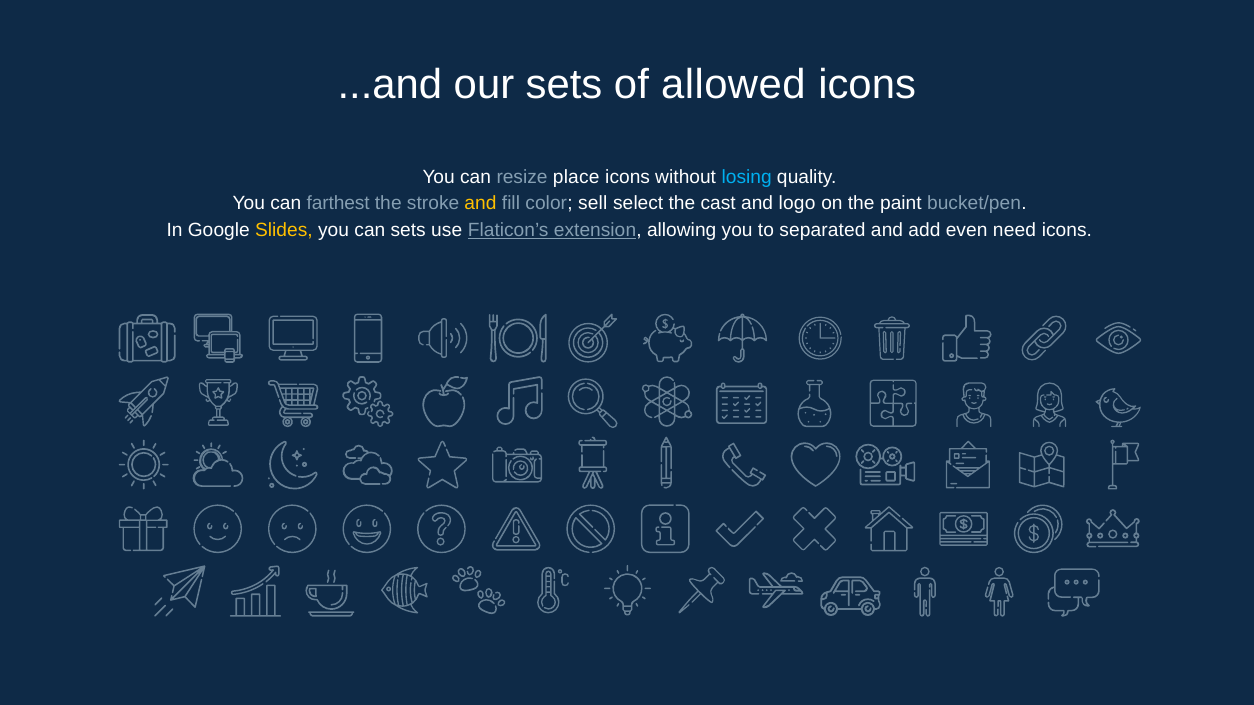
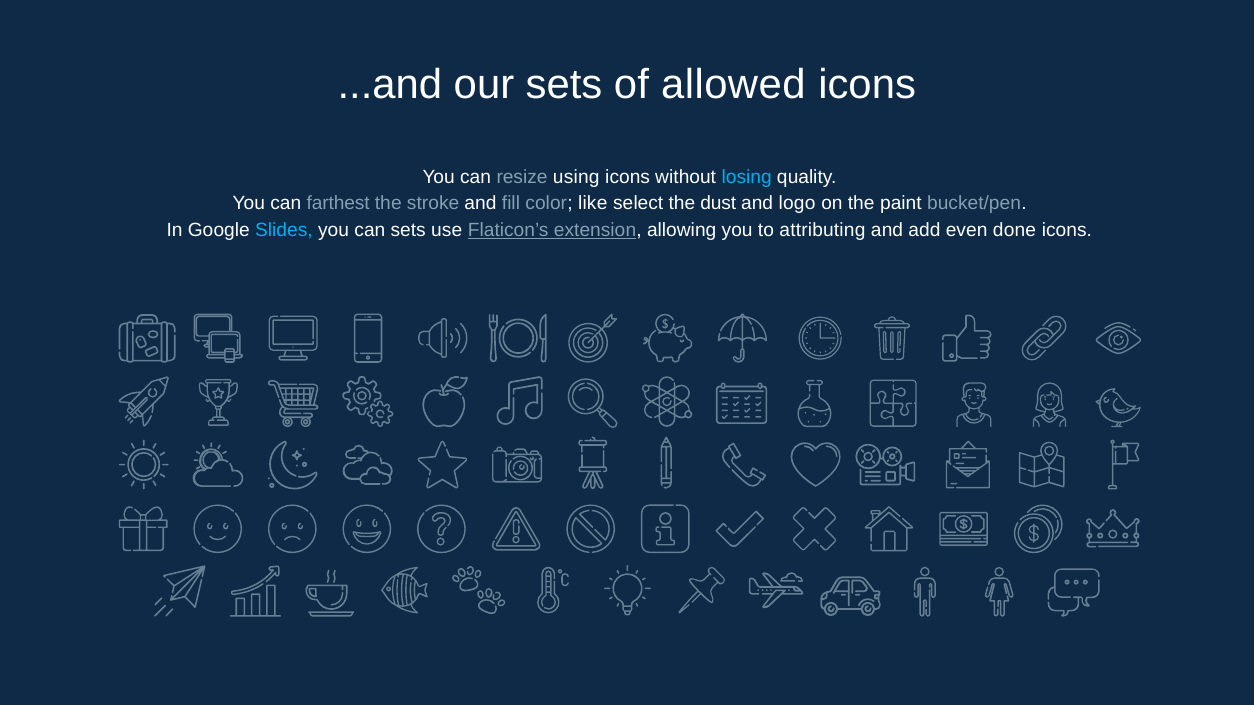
place: place -> using
and at (481, 203) colour: yellow -> white
sell: sell -> like
cast: cast -> dust
Slides colour: yellow -> light blue
separated: separated -> attributing
need: need -> done
